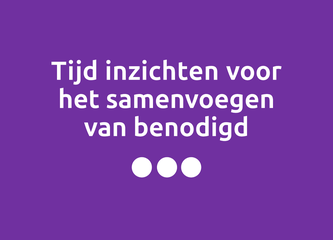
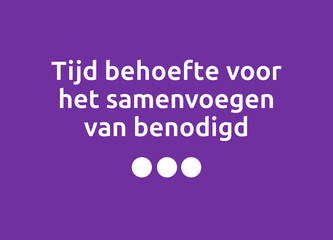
inzichten: inzichten -> behoefte
